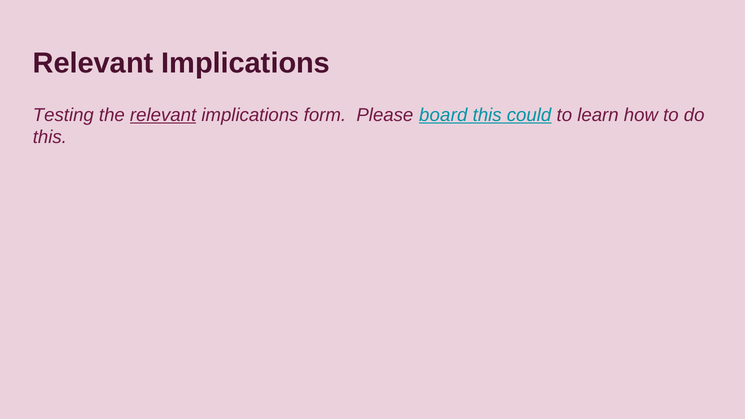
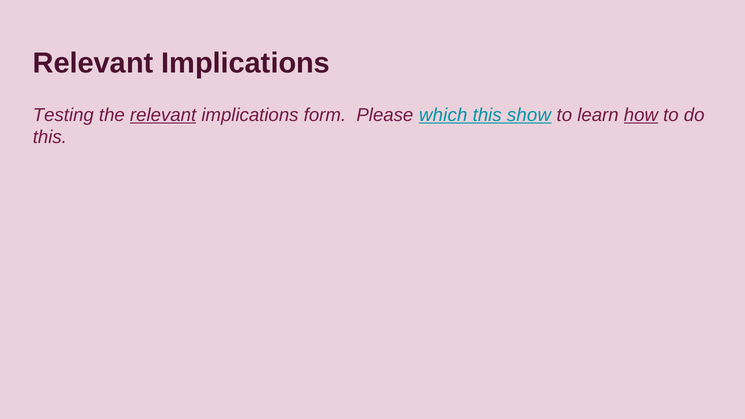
board: board -> which
could: could -> show
how underline: none -> present
